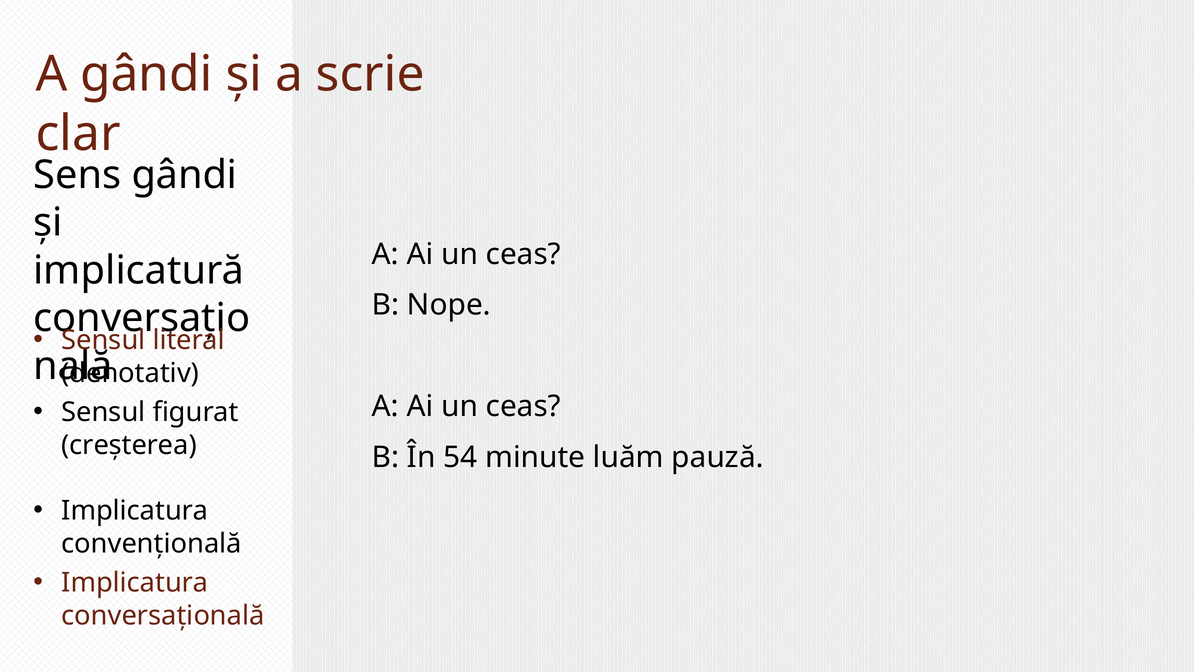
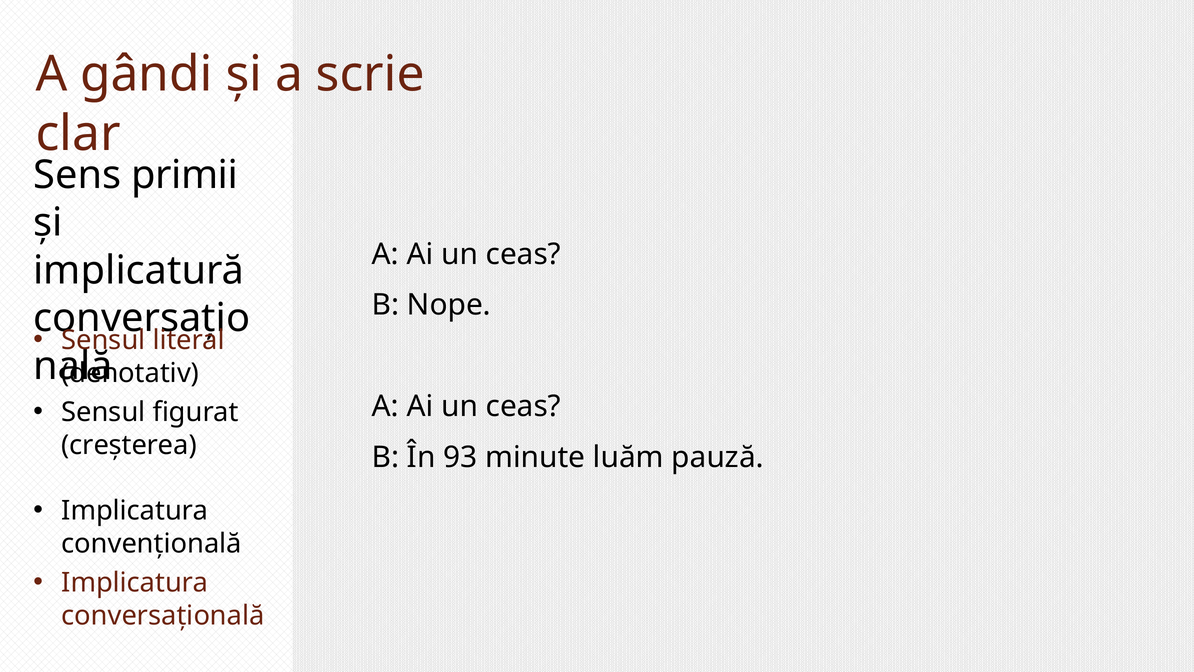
Sens gândi: gândi -> primii
54: 54 -> 93
